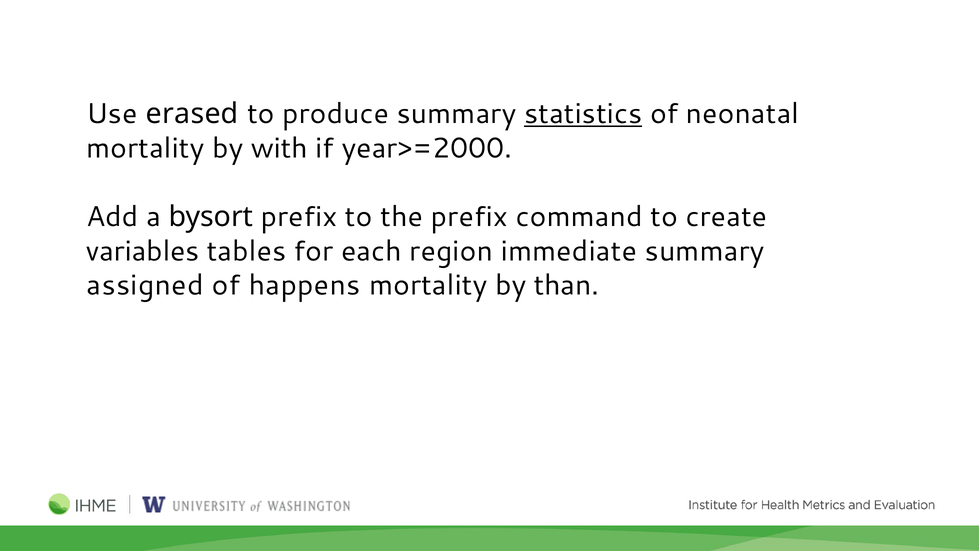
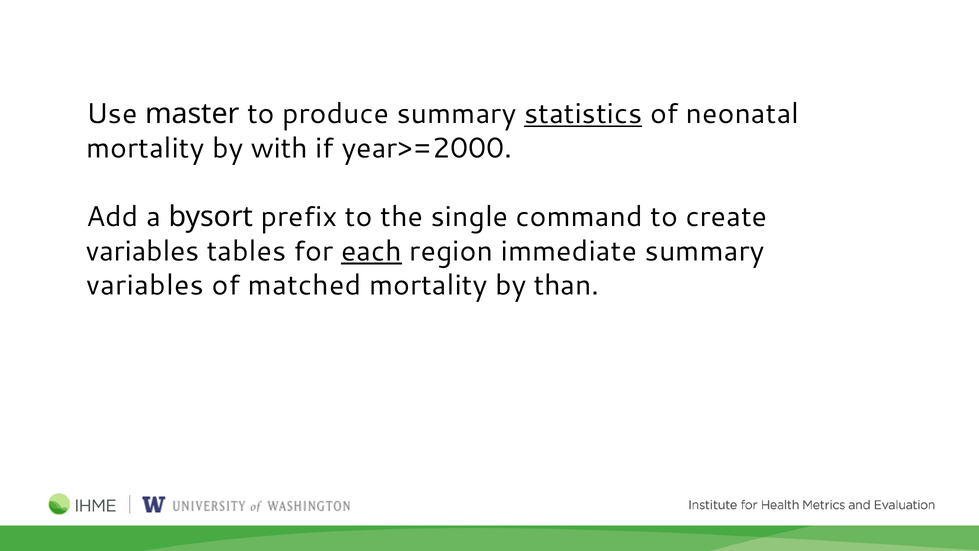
erased: erased -> master
the prefix: prefix -> single
each underline: none -> present
assigned at (145, 285): assigned -> variables
happens: happens -> matched
